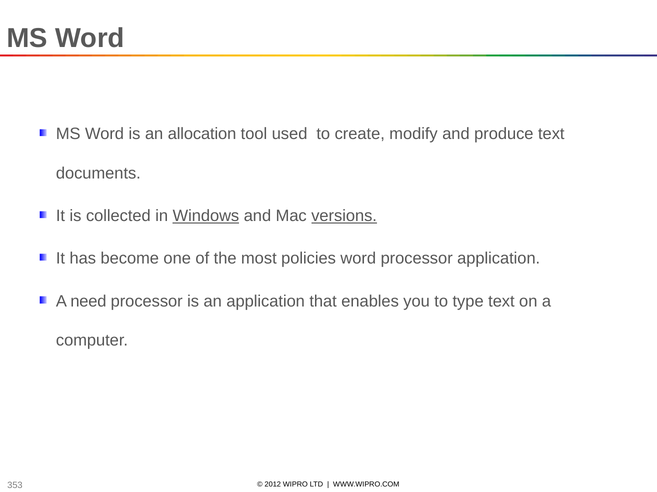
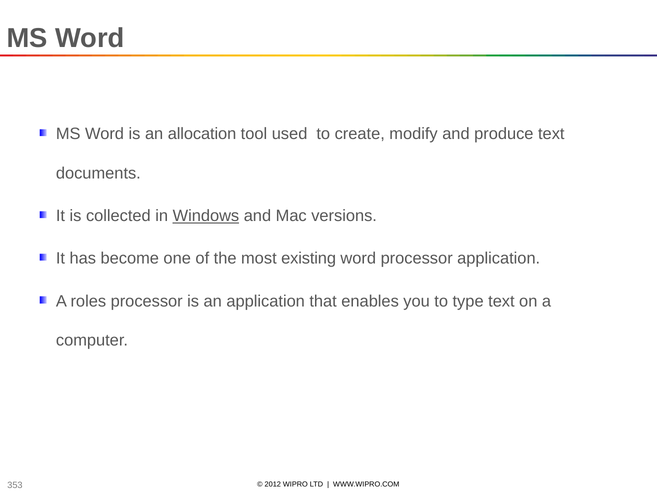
versions underline: present -> none
policies: policies -> existing
need: need -> roles
